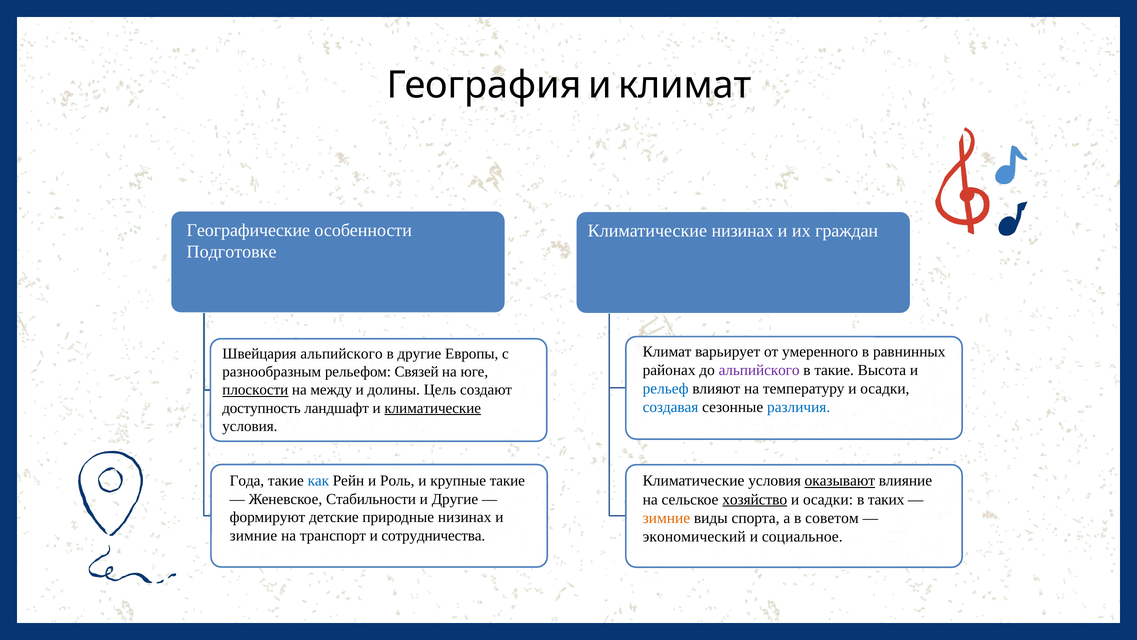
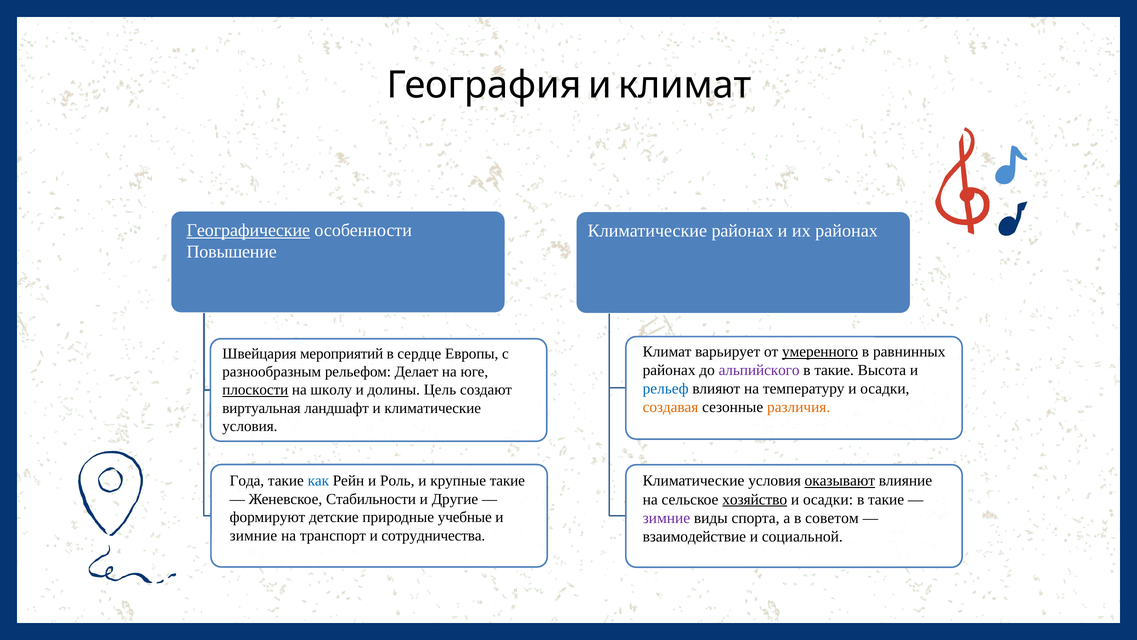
Географические underline: none -> present
Климатические низинах: низинах -> районах
их граждан: граждан -> районах
Подготовке: Подготовке -> Повышение
умеренного underline: none -> present
Швейцария альпийского: альпийского -> мероприятий
в другие: другие -> сердце
Связей: Связей -> Делает
между: между -> школу
создавая colour: blue -> orange
различия colour: blue -> orange
доступность: доступность -> виртуальная
климатические at (433, 408) underline: present -> none
таких at (886, 499): таких -> такие
природные низинах: низинах -> учебные
зимние at (666, 518) colour: orange -> purple
экономический: экономический -> взаимодействие
социальное: социальное -> социальной
